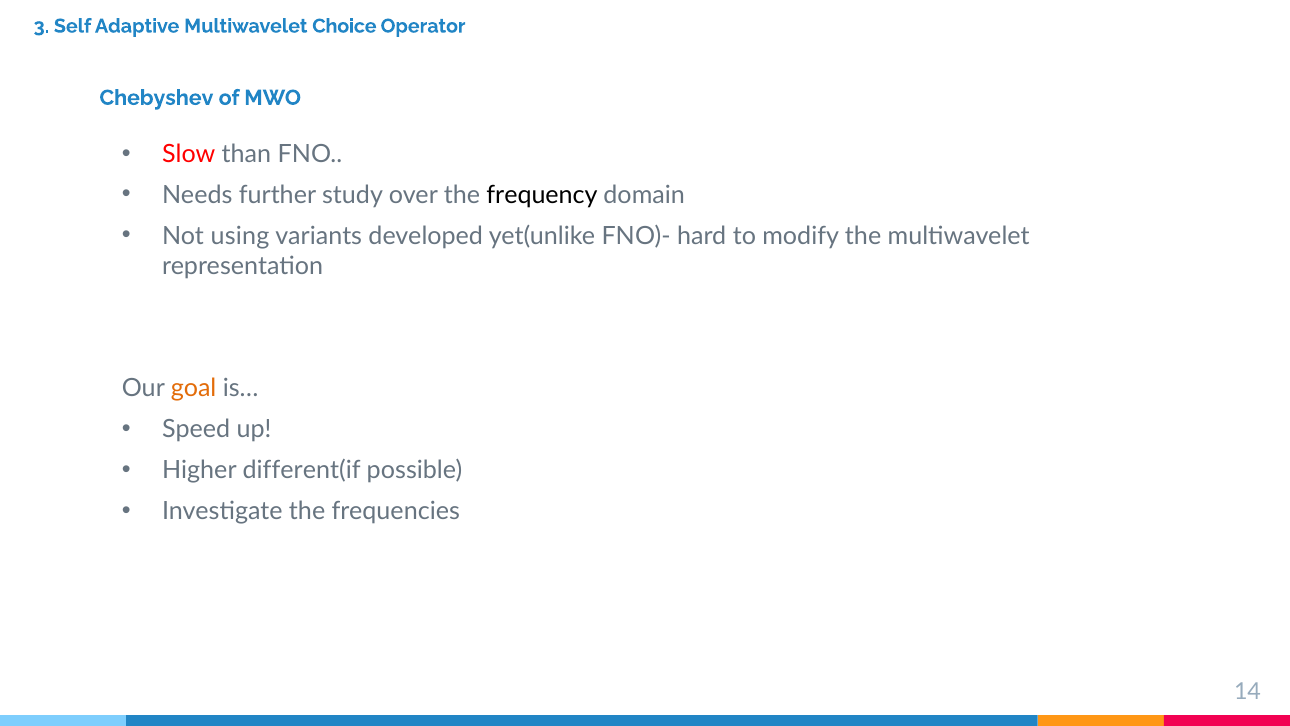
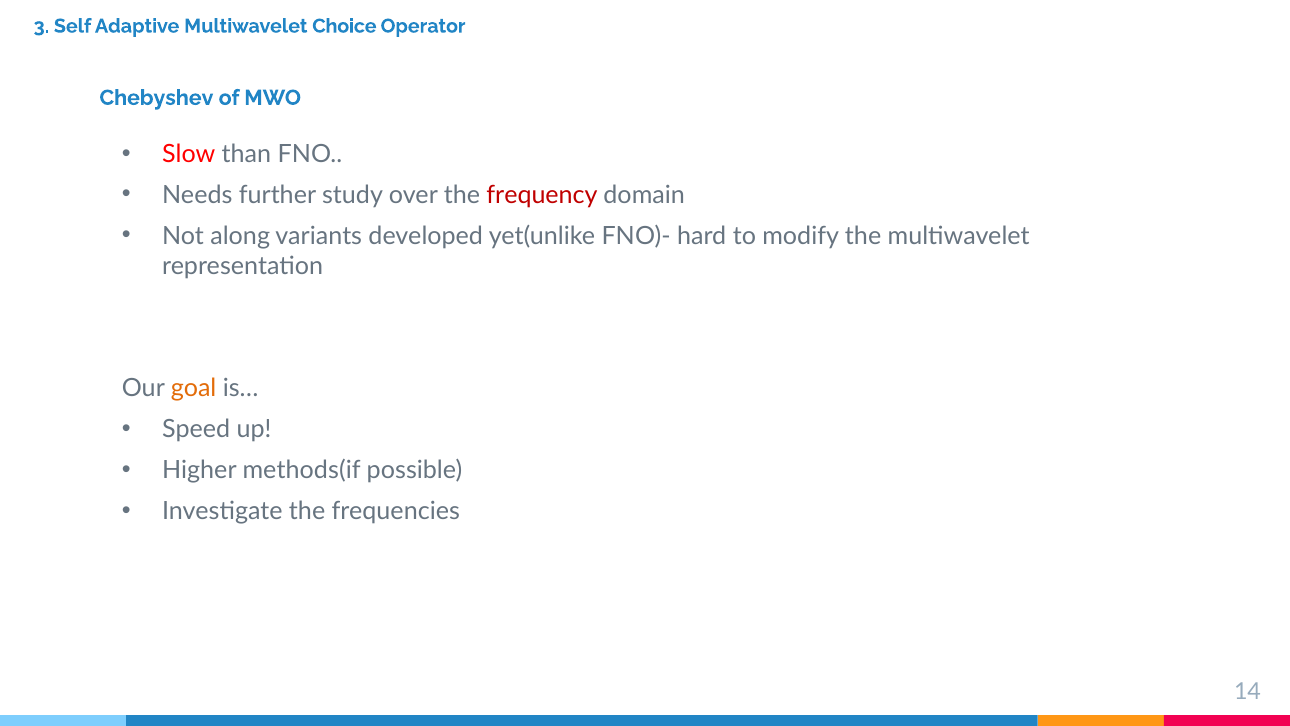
frequency colour: black -> red
using: using -> along
different(if: different(if -> methods(if
